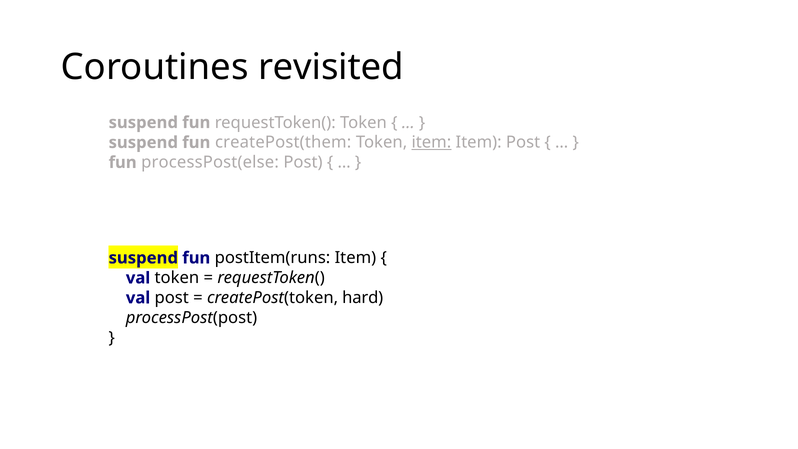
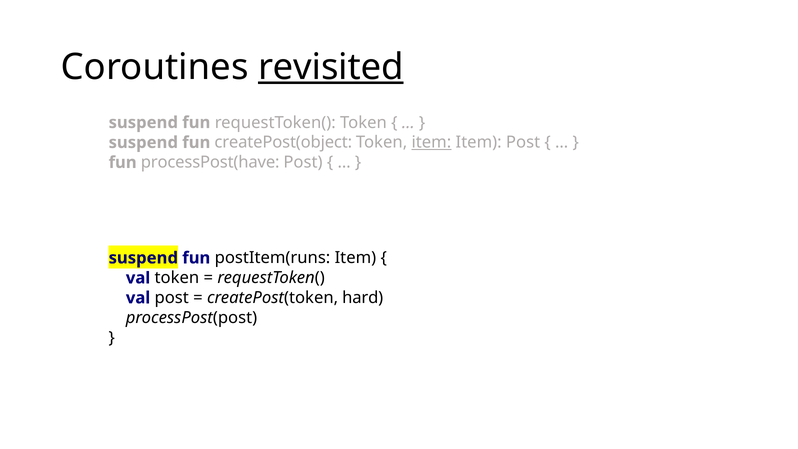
revisited underline: none -> present
createPost(them: createPost(them -> createPost(object
processPost(else: processPost(else -> processPost(have
